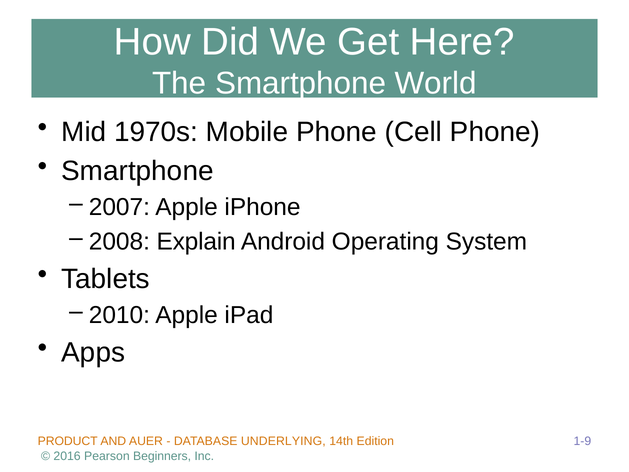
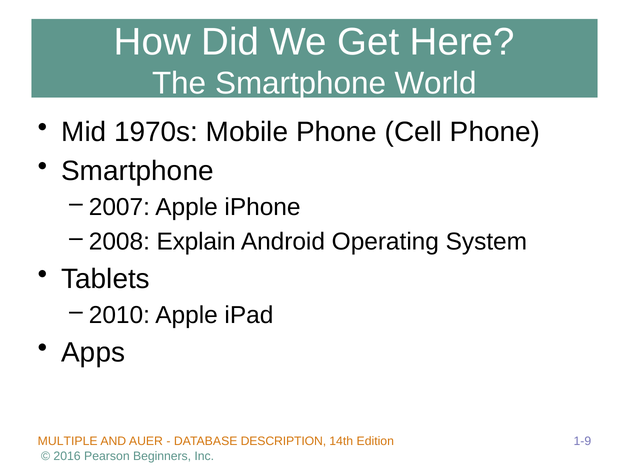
PRODUCT: PRODUCT -> MULTIPLE
UNDERLYING: UNDERLYING -> DESCRIPTION
